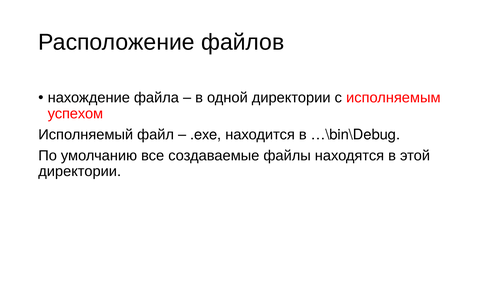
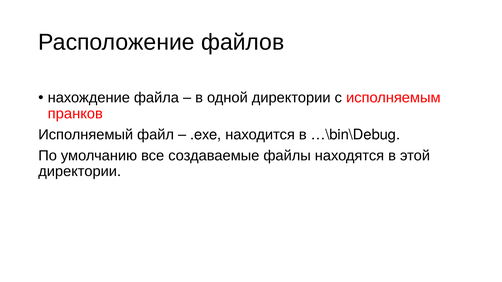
успехом: успехом -> пранков
